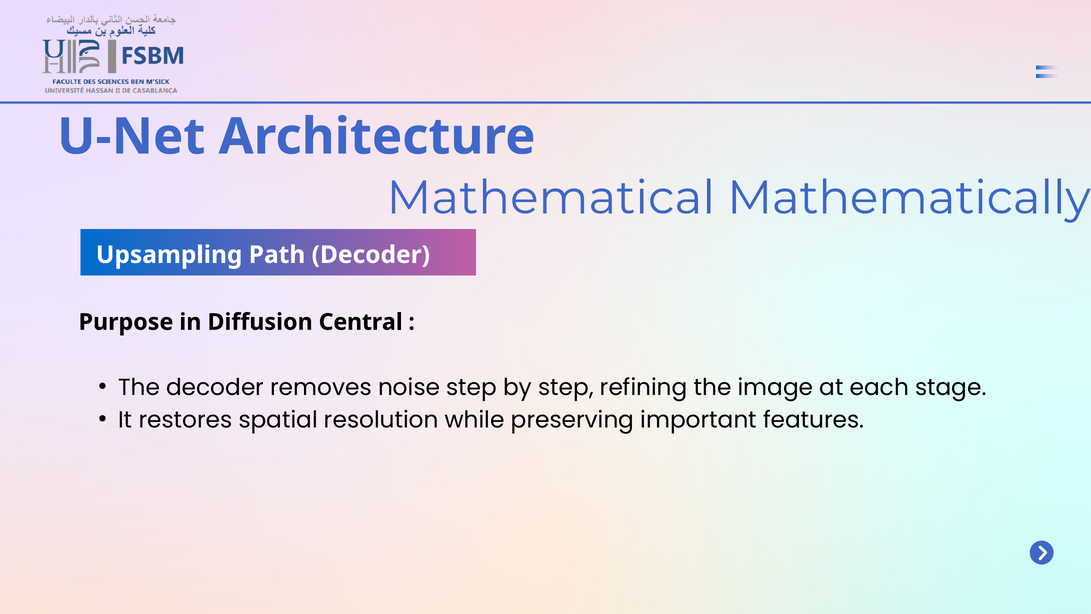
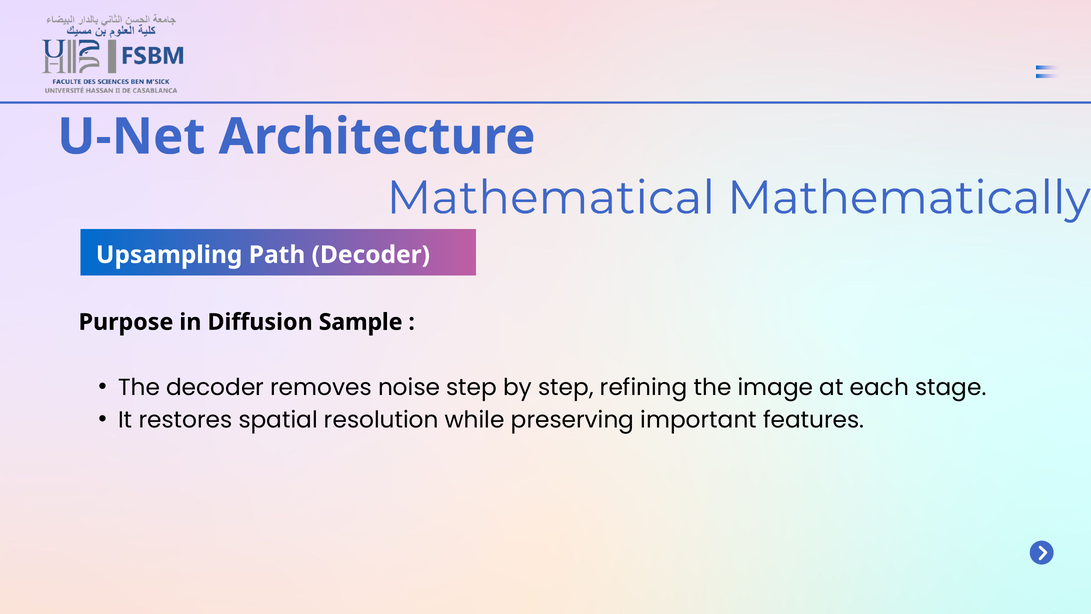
Central: Central -> Sample
